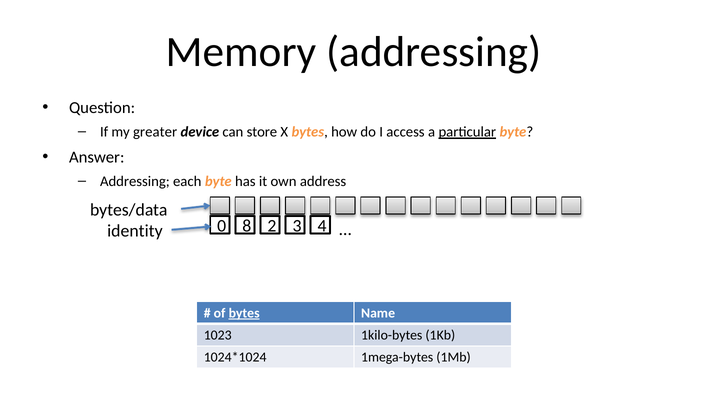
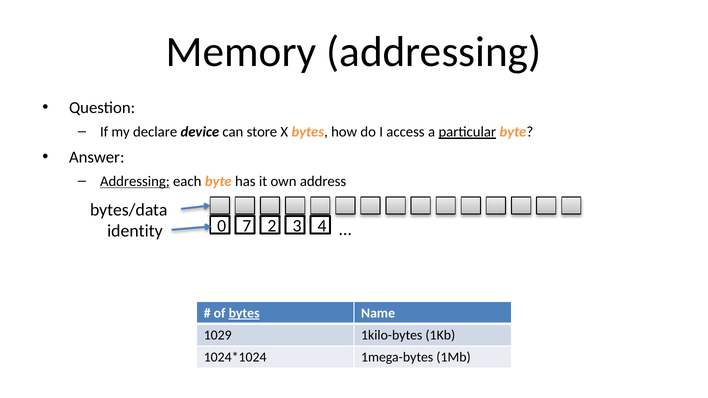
greater: greater -> declare
Addressing at (135, 182) underline: none -> present
8: 8 -> 7
1023: 1023 -> 1029
